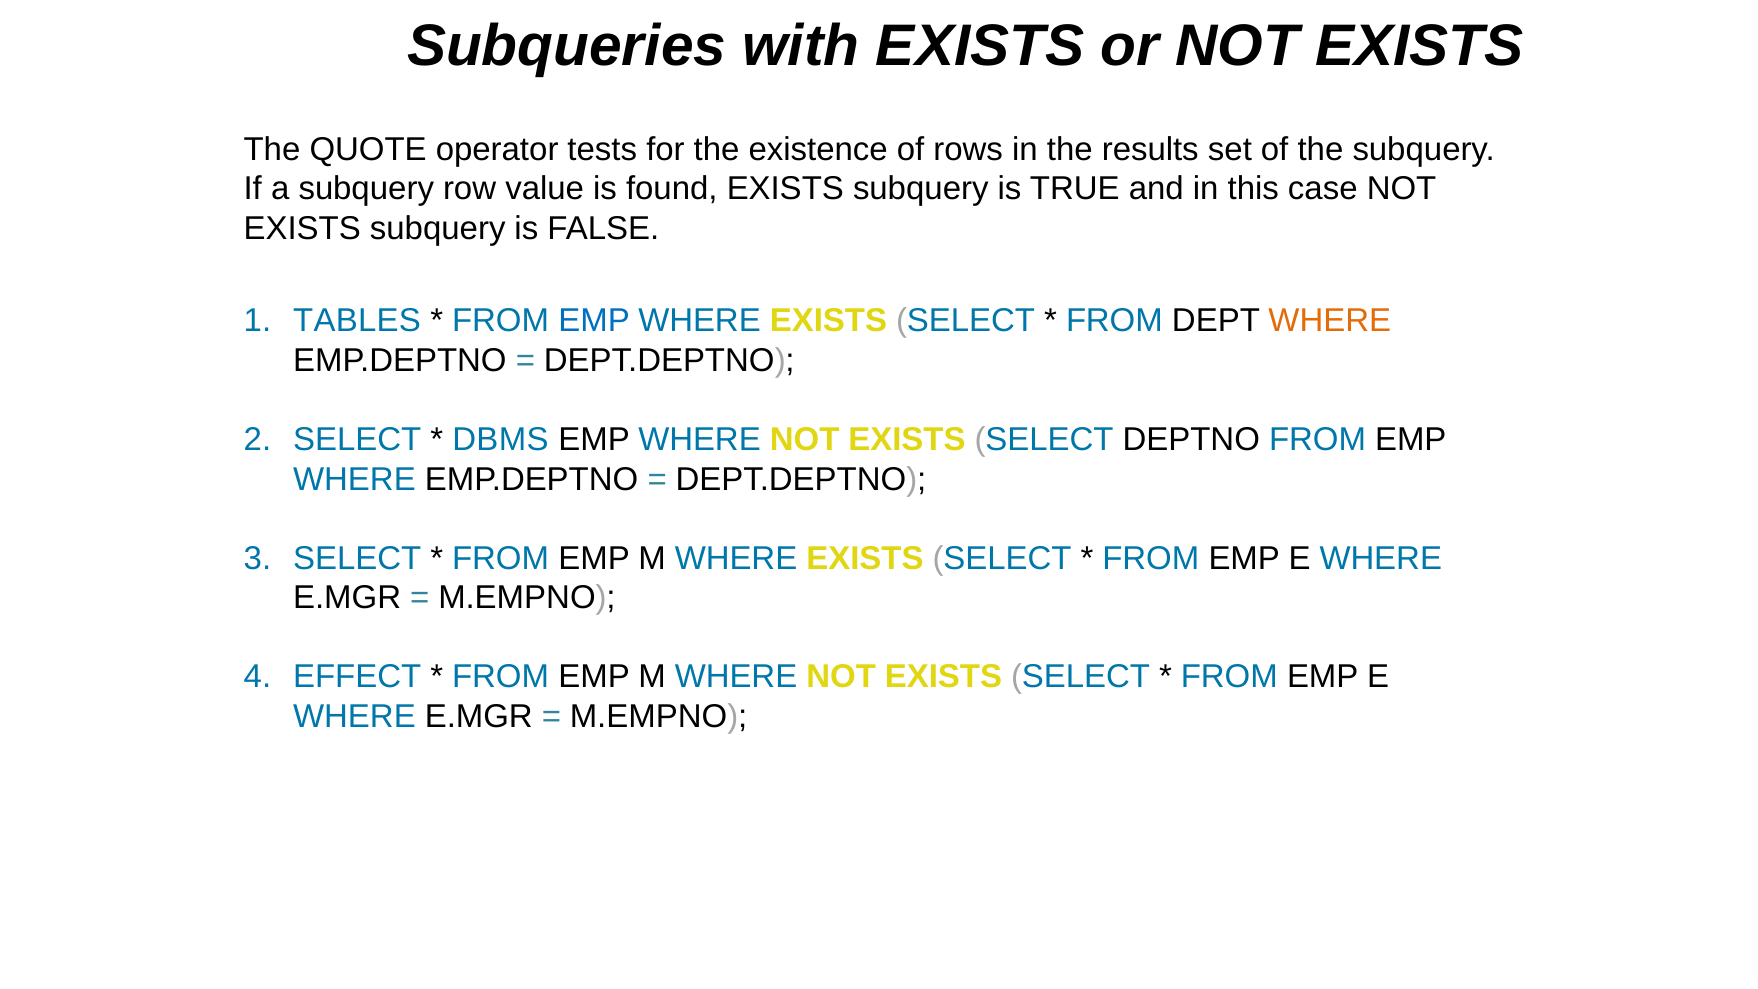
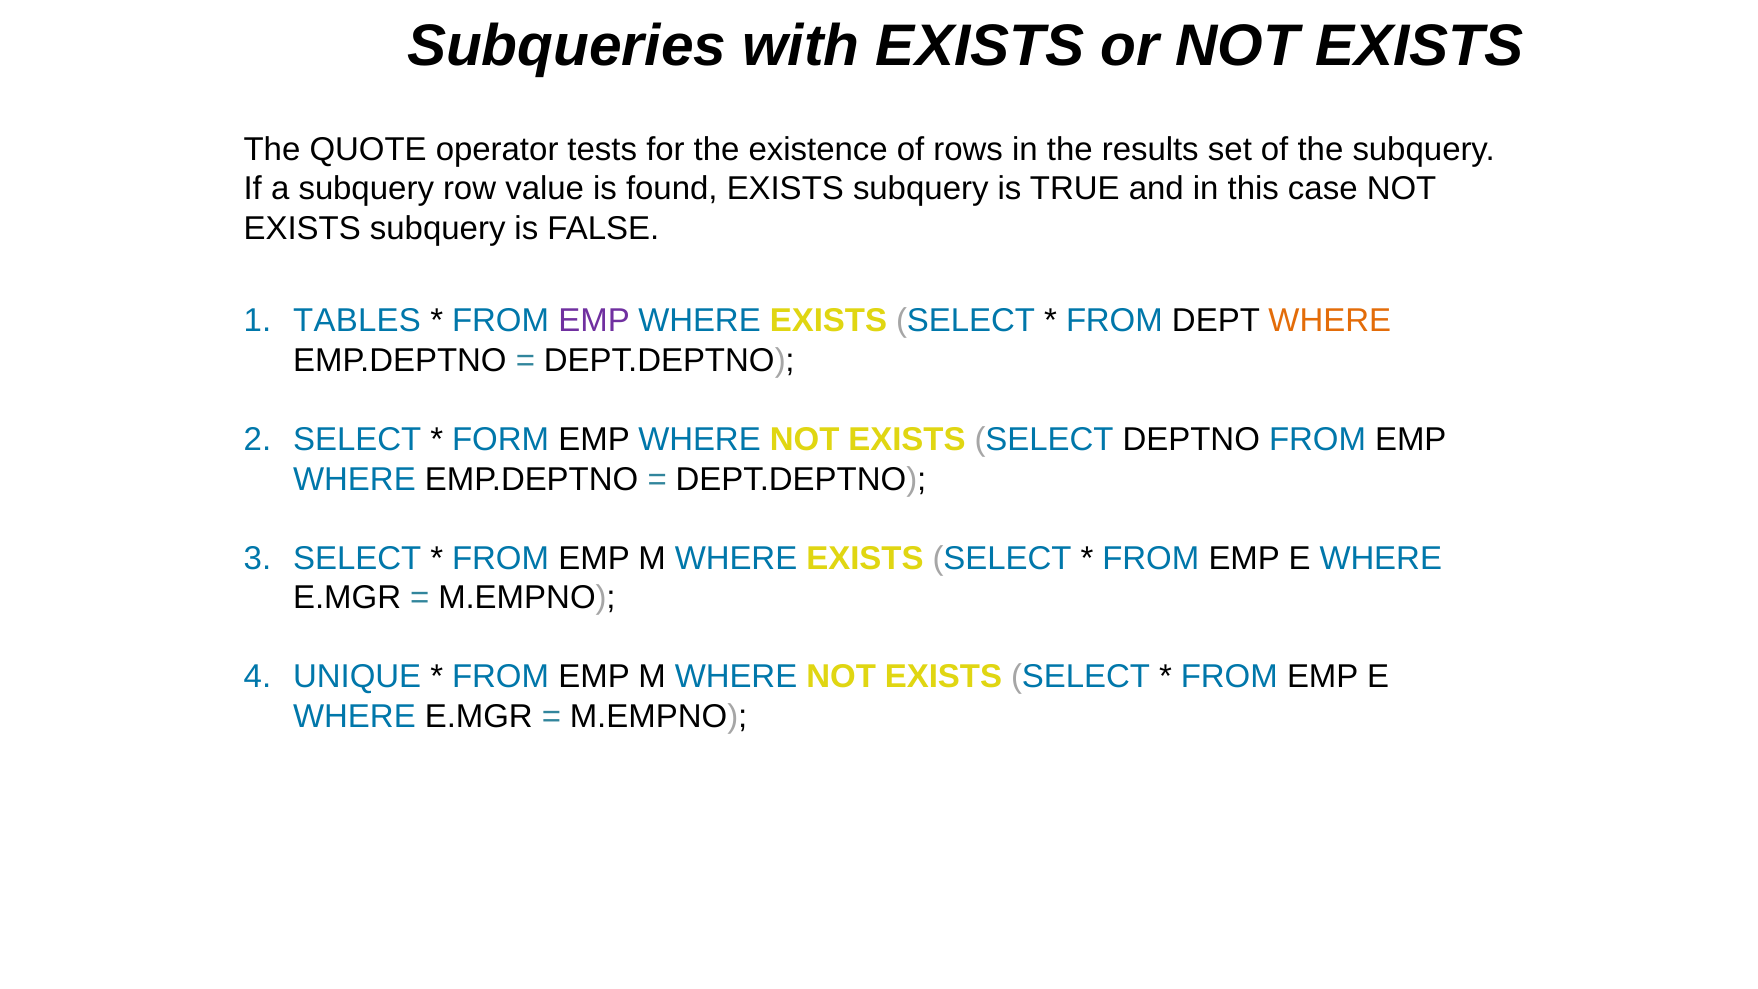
EMP at (594, 321) colour: blue -> purple
DBMS: DBMS -> FORM
EFFECT: EFFECT -> UNIQUE
